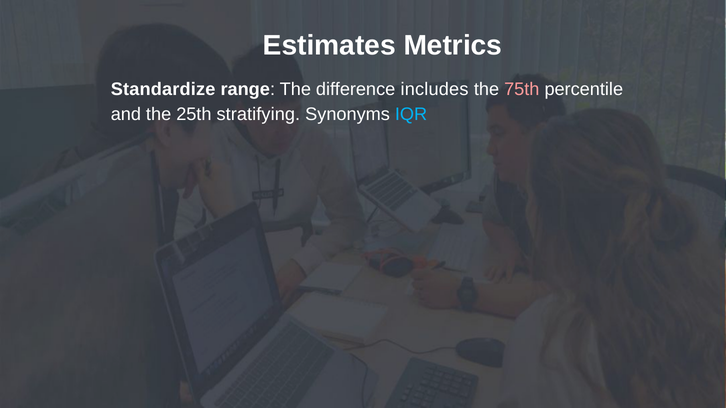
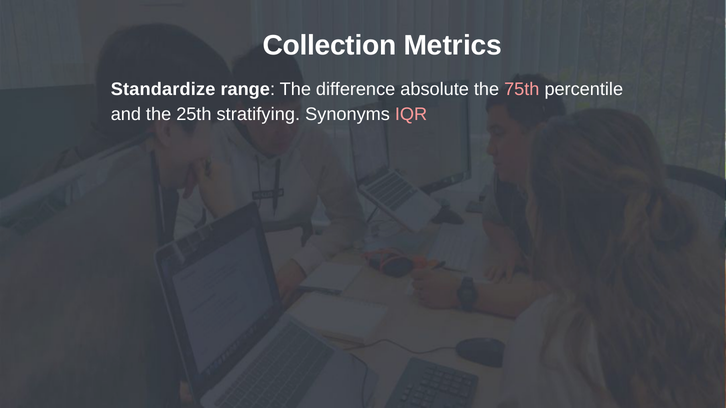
Estimates: Estimates -> Collection
includes: includes -> absolute
IQR colour: light blue -> pink
